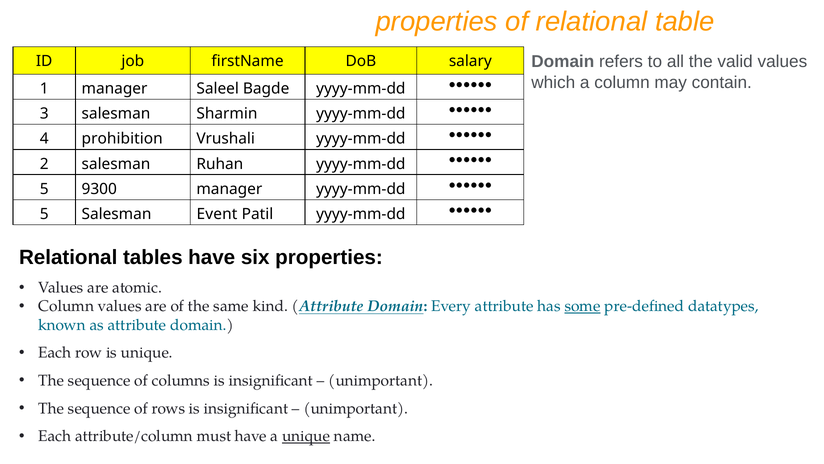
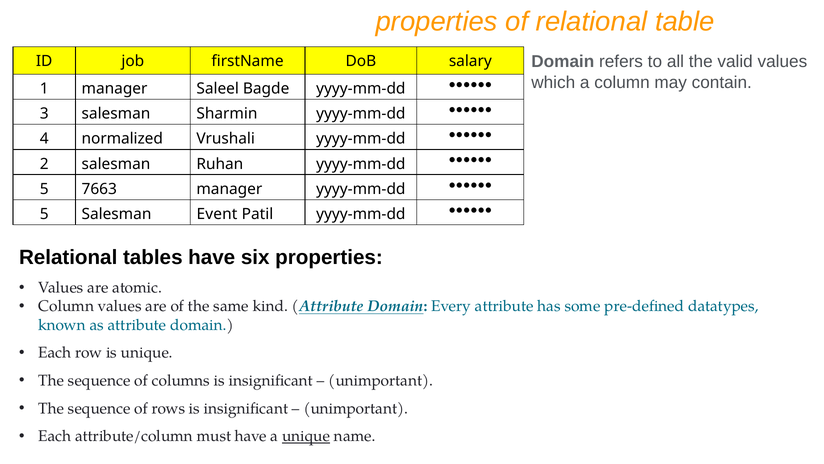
prohibition: prohibition -> normalized
9300: 9300 -> 7663
some underline: present -> none
